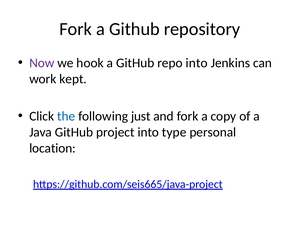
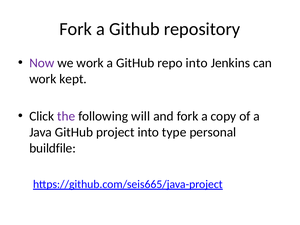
we hook: hook -> work
the colour: blue -> purple
just: just -> will
location: location -> buildfile
